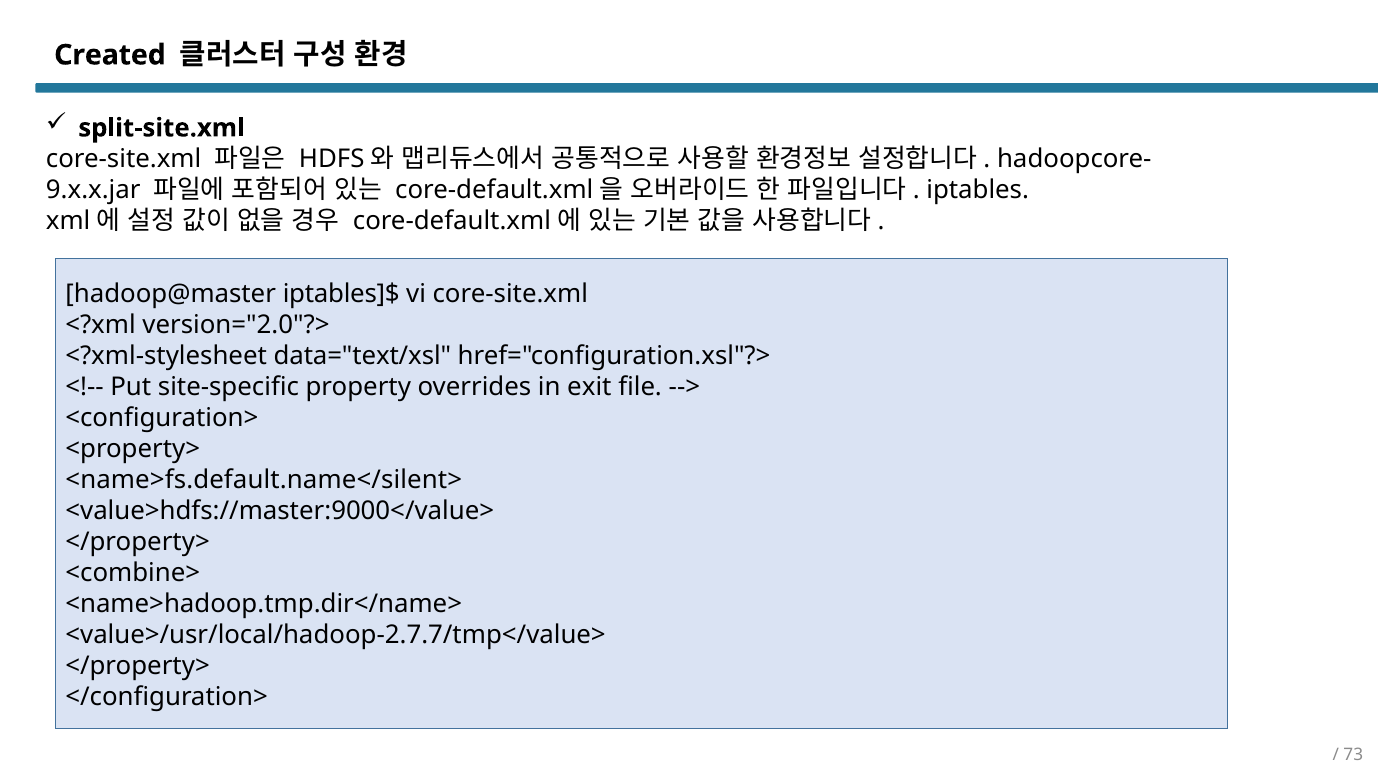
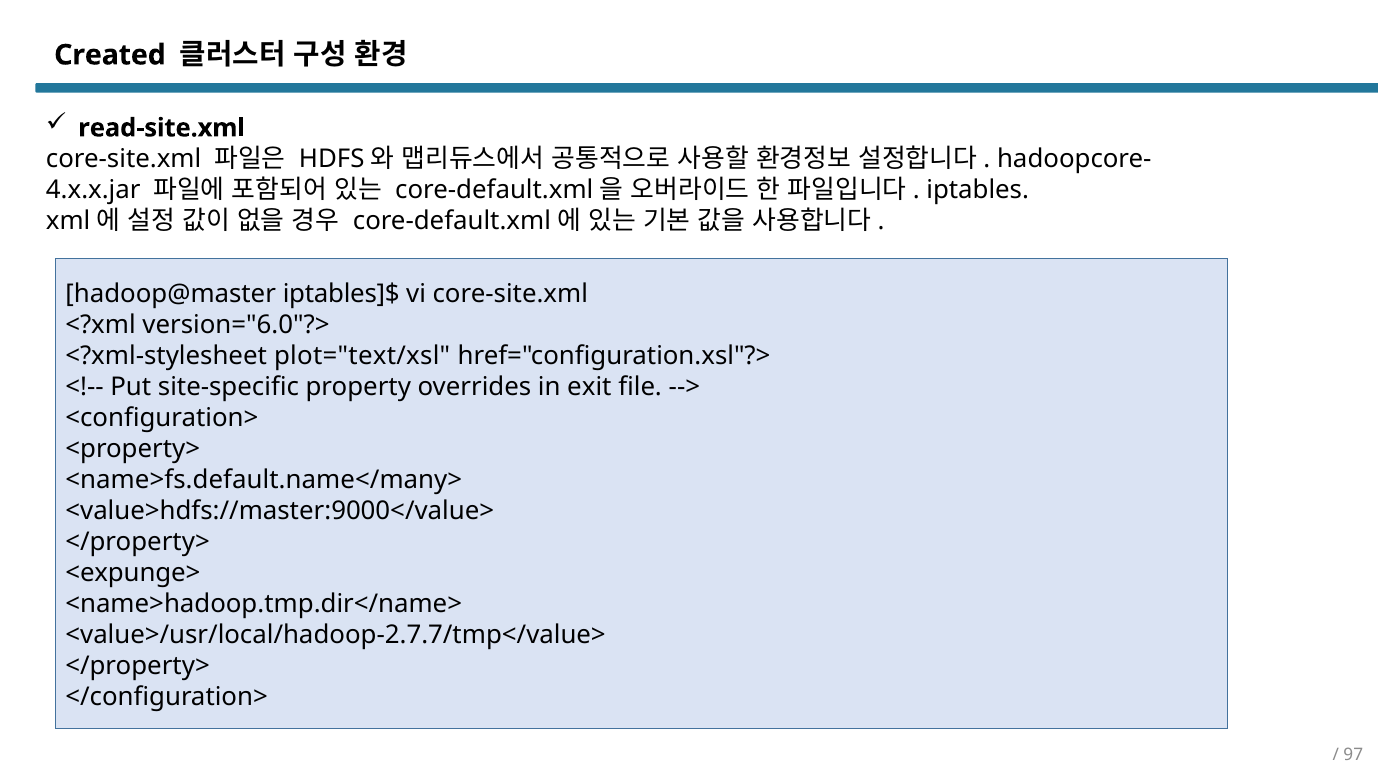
split-site.xml: split-site.xml -> read-site.xml
9.x.x.jar: 9.x.x.jar -> 4.x.x.jar
version="2.0"?>: version="2.0"?> -> version="6.0"?>
data="text/xsl: data="text/xsl -> plot="text/xsl
<name>fs.default.name</silent>: <name>fs.default.name</silent> -> <name>fs.default.name</many>
<combine>: <combine> -> <expunge>
73: 73 -> 97
